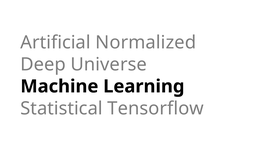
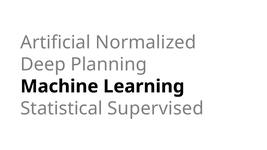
Universe: Universe -> Planning
Tensorflow: Tensorflow -> Supervised
